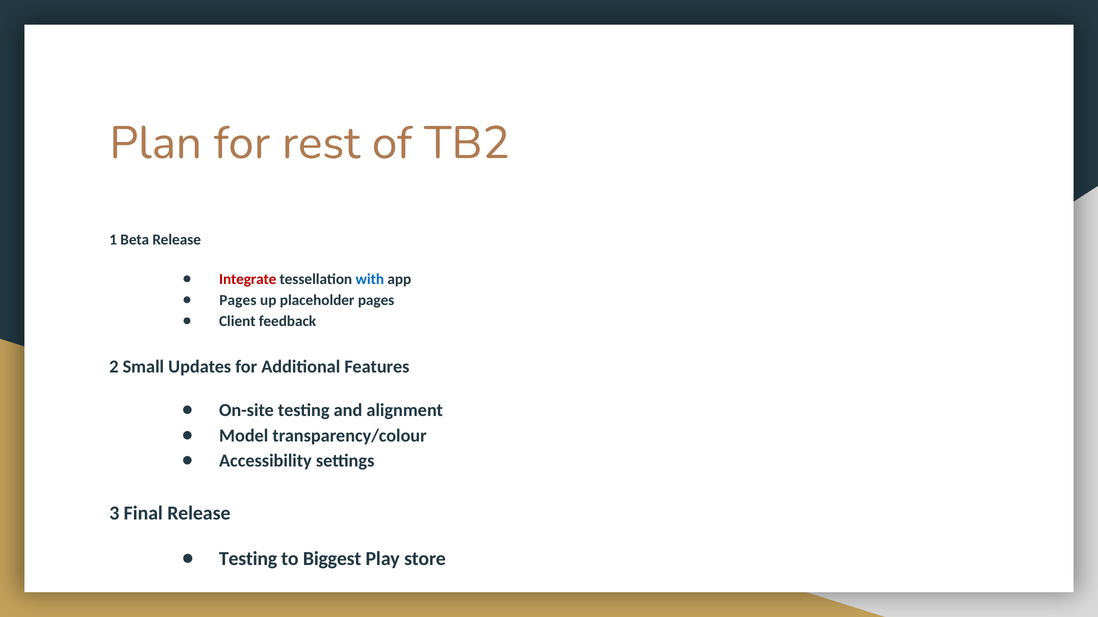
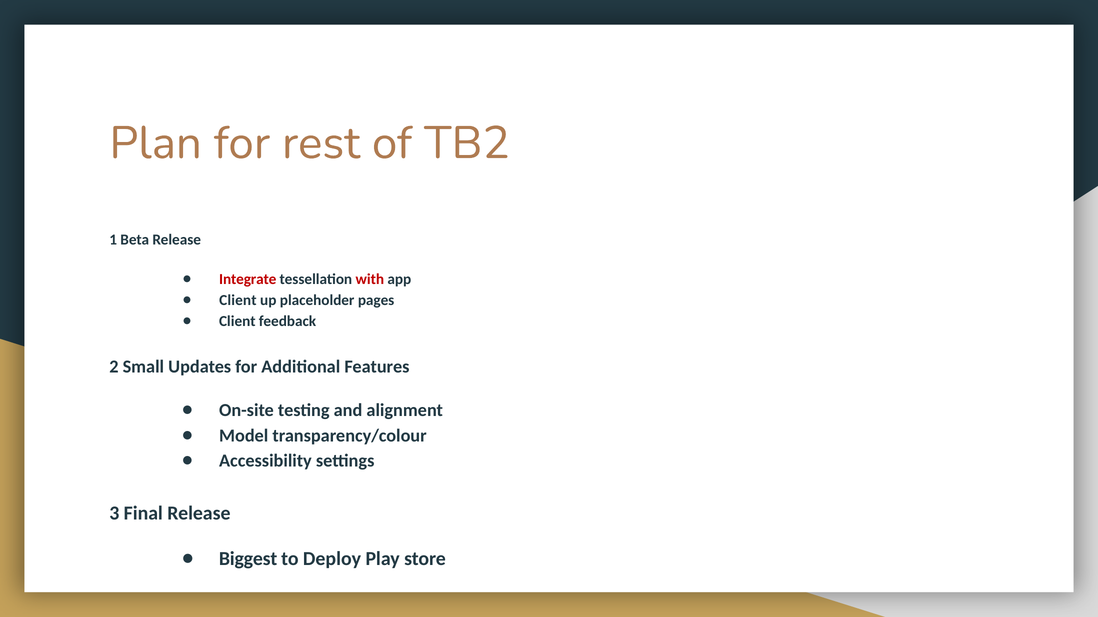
with colour: blue -> red
Pages at (238, 301): Pages -> Client
Testing at (248, 559): Testing -> Biggest
Biggest: Biggest -> Deploy
